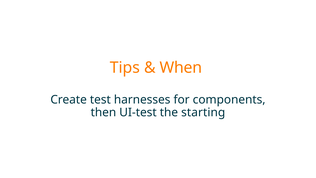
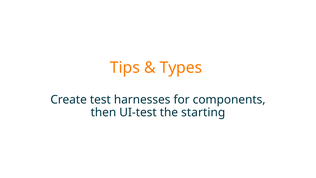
When: When -> Types
